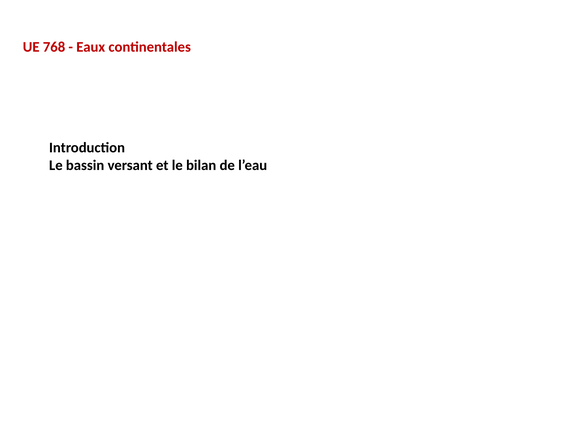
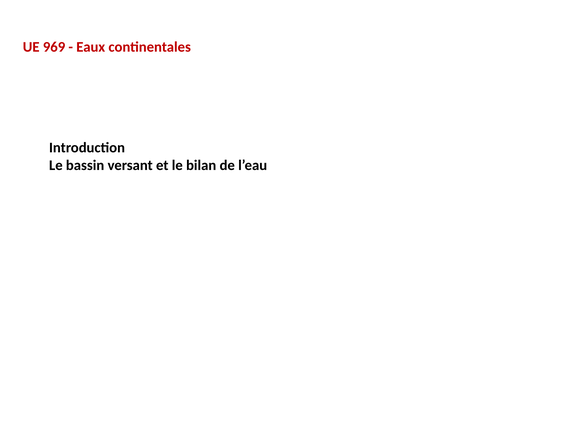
768: 768 -> 969
